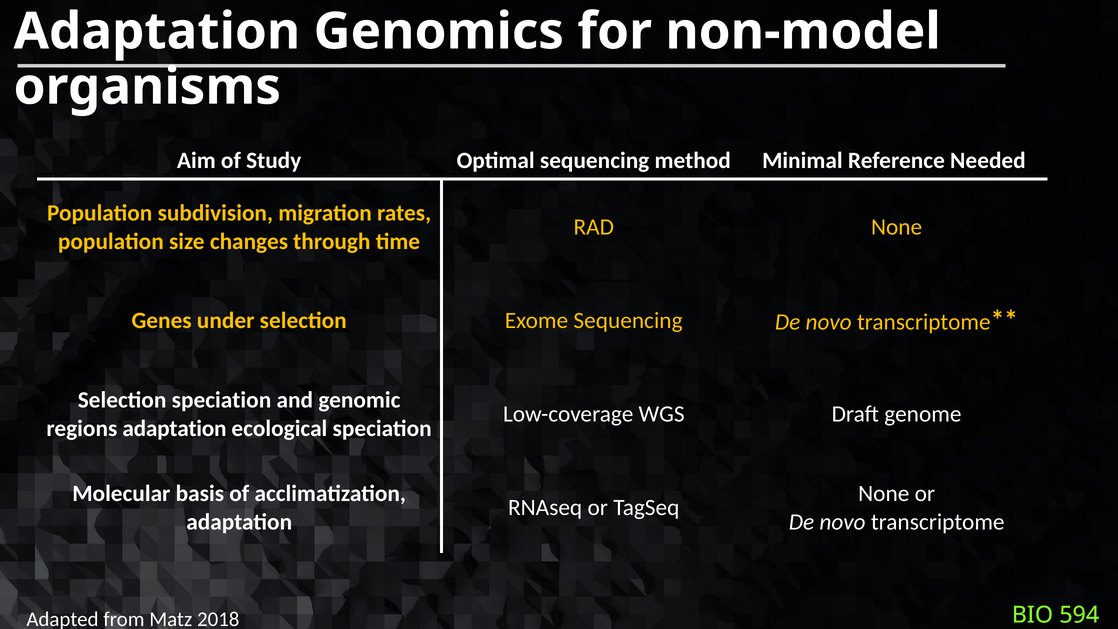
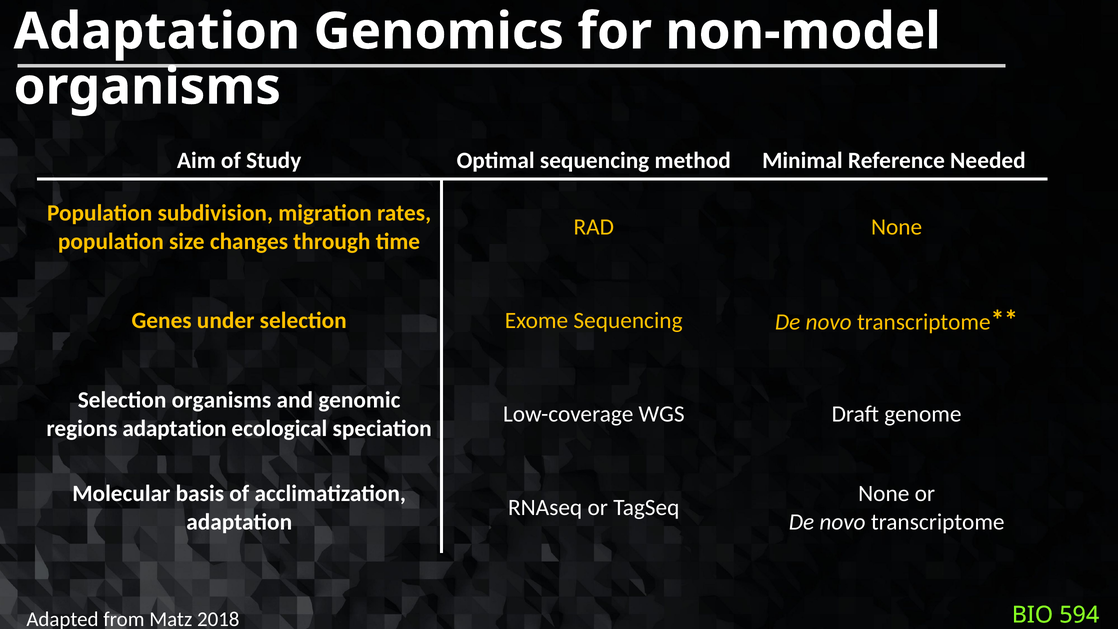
Selection speciation: speciation -> organisms
